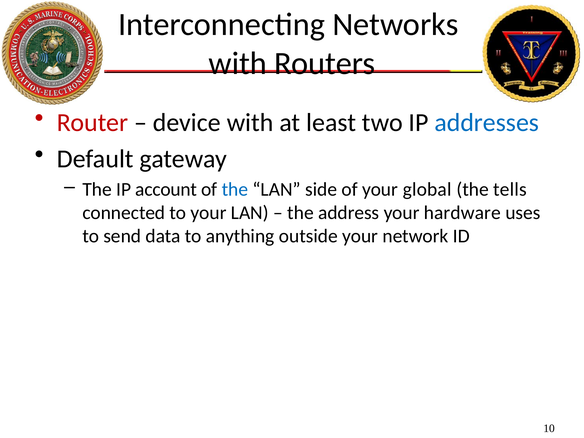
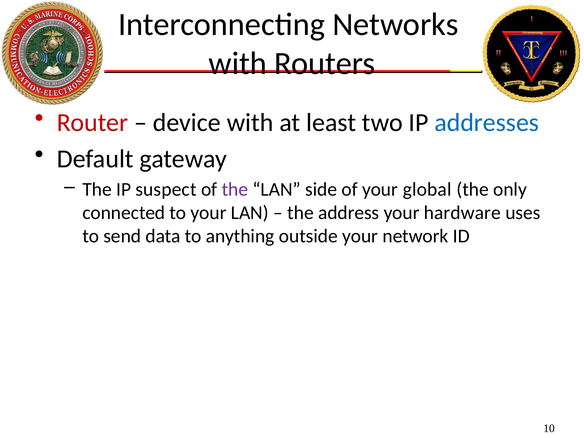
account: account -> suspect
the at (235, 190) colour: blue -> purple
tells: tells -> only
